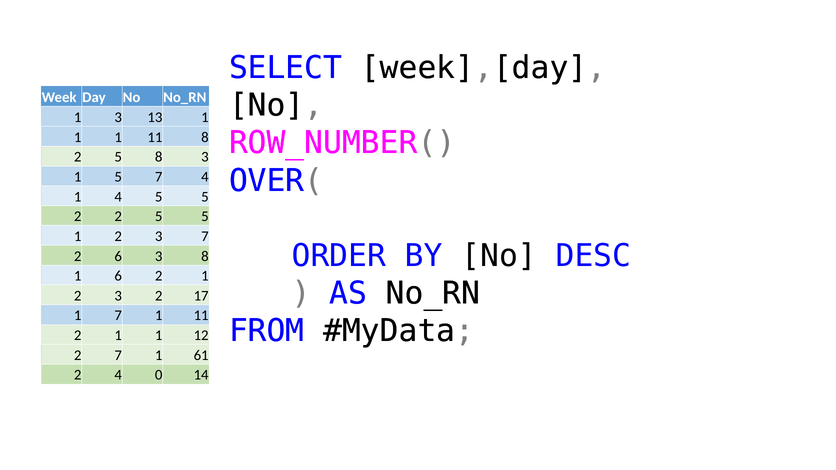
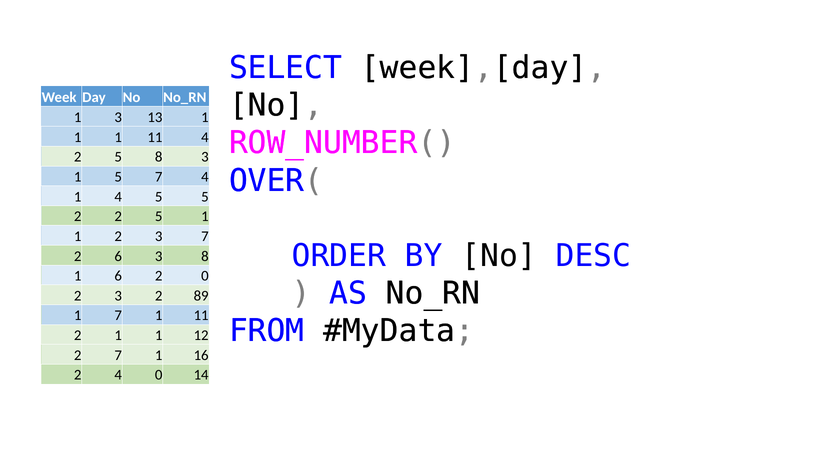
8 at (205, 137): 8 -> 4
5 at (205, 217): 5 -> 1
1 at (205, 276): 1 -> 0
17: 17 -> 89
61: 61 -> 16
